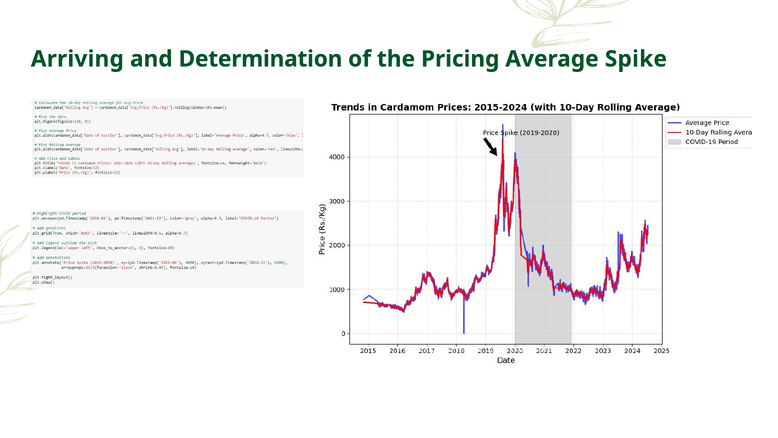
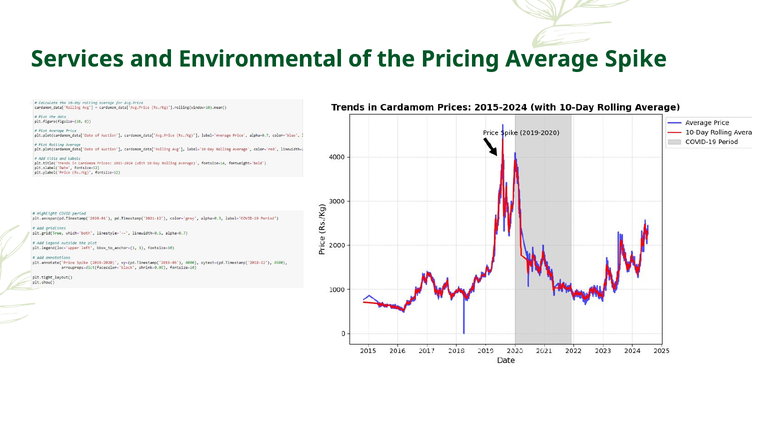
Arriving: Arriving -> Services
Determination: Determination -> Environmental
